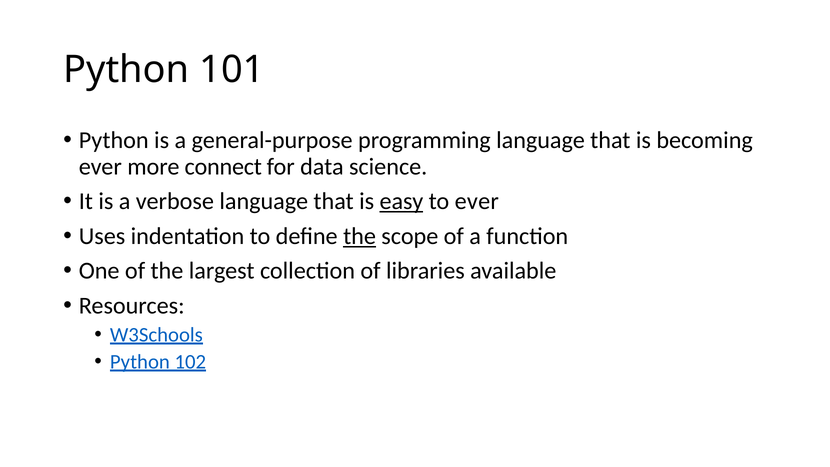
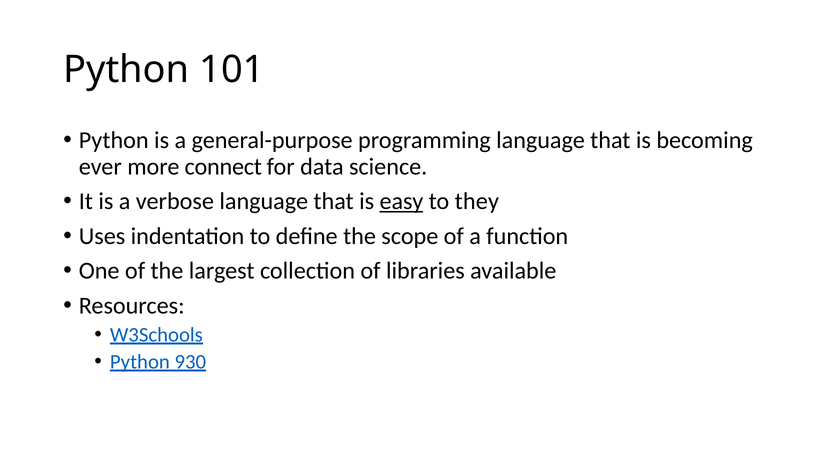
to ever: ever -> they
the at (360, 236) underline: present -> none
102: 102 -> 930
